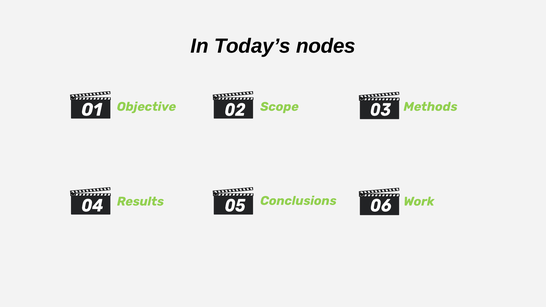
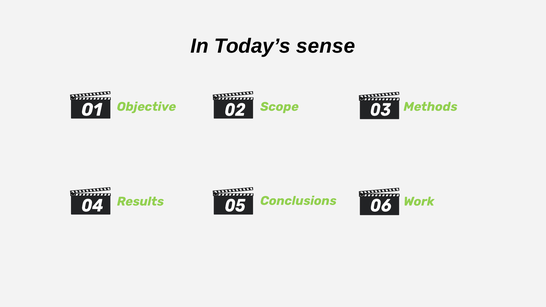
nodes: nodes -> sense
